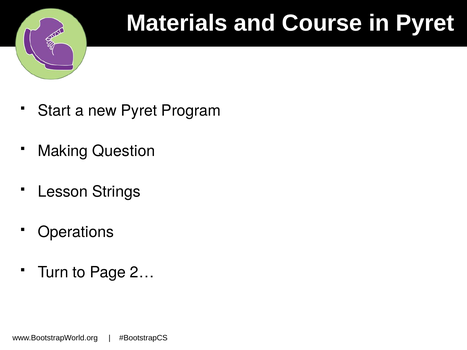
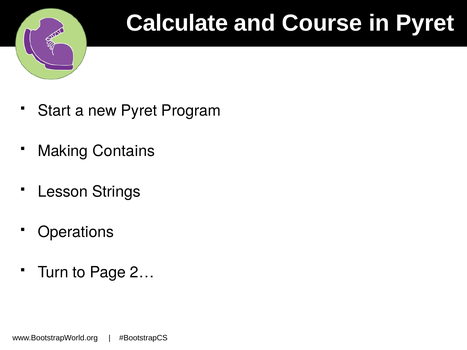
Materials: Materials -> Calculate
Question: Question -> Contains
